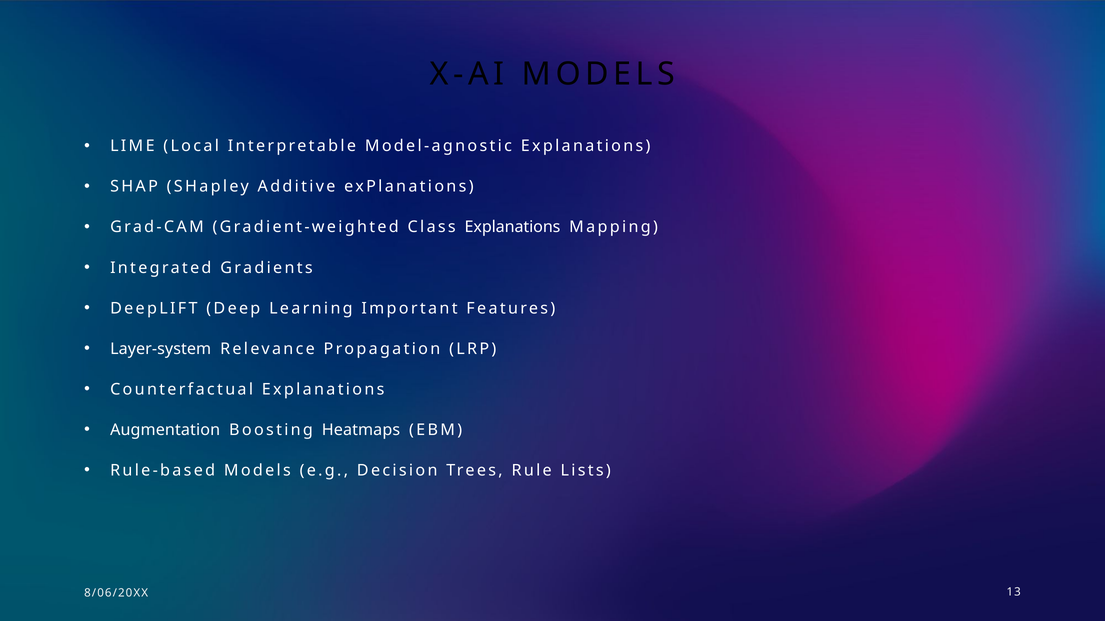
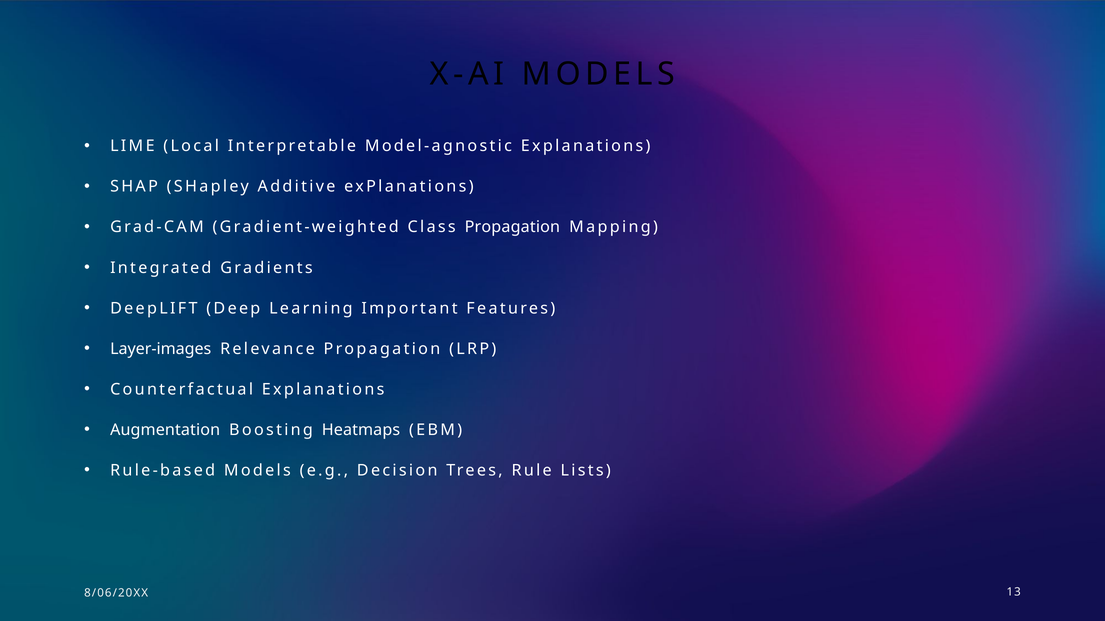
Class Explanations: Explanations -> Propagation
Layer-system: Layer-system -> Layer-images
